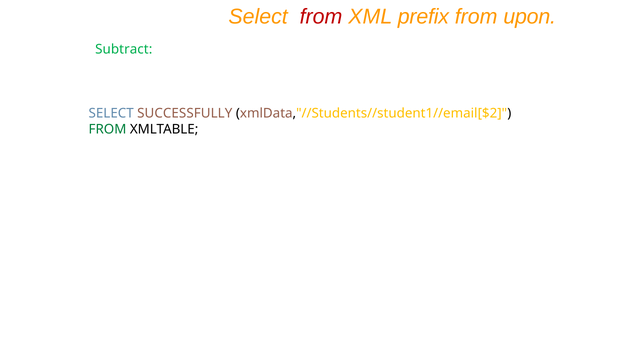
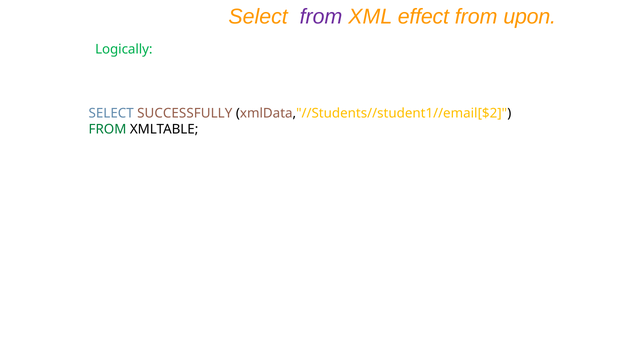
from at (321, 17) colour: red -> purple
prefix: prefix -> effect
Subtract: Subtract -> Logically
